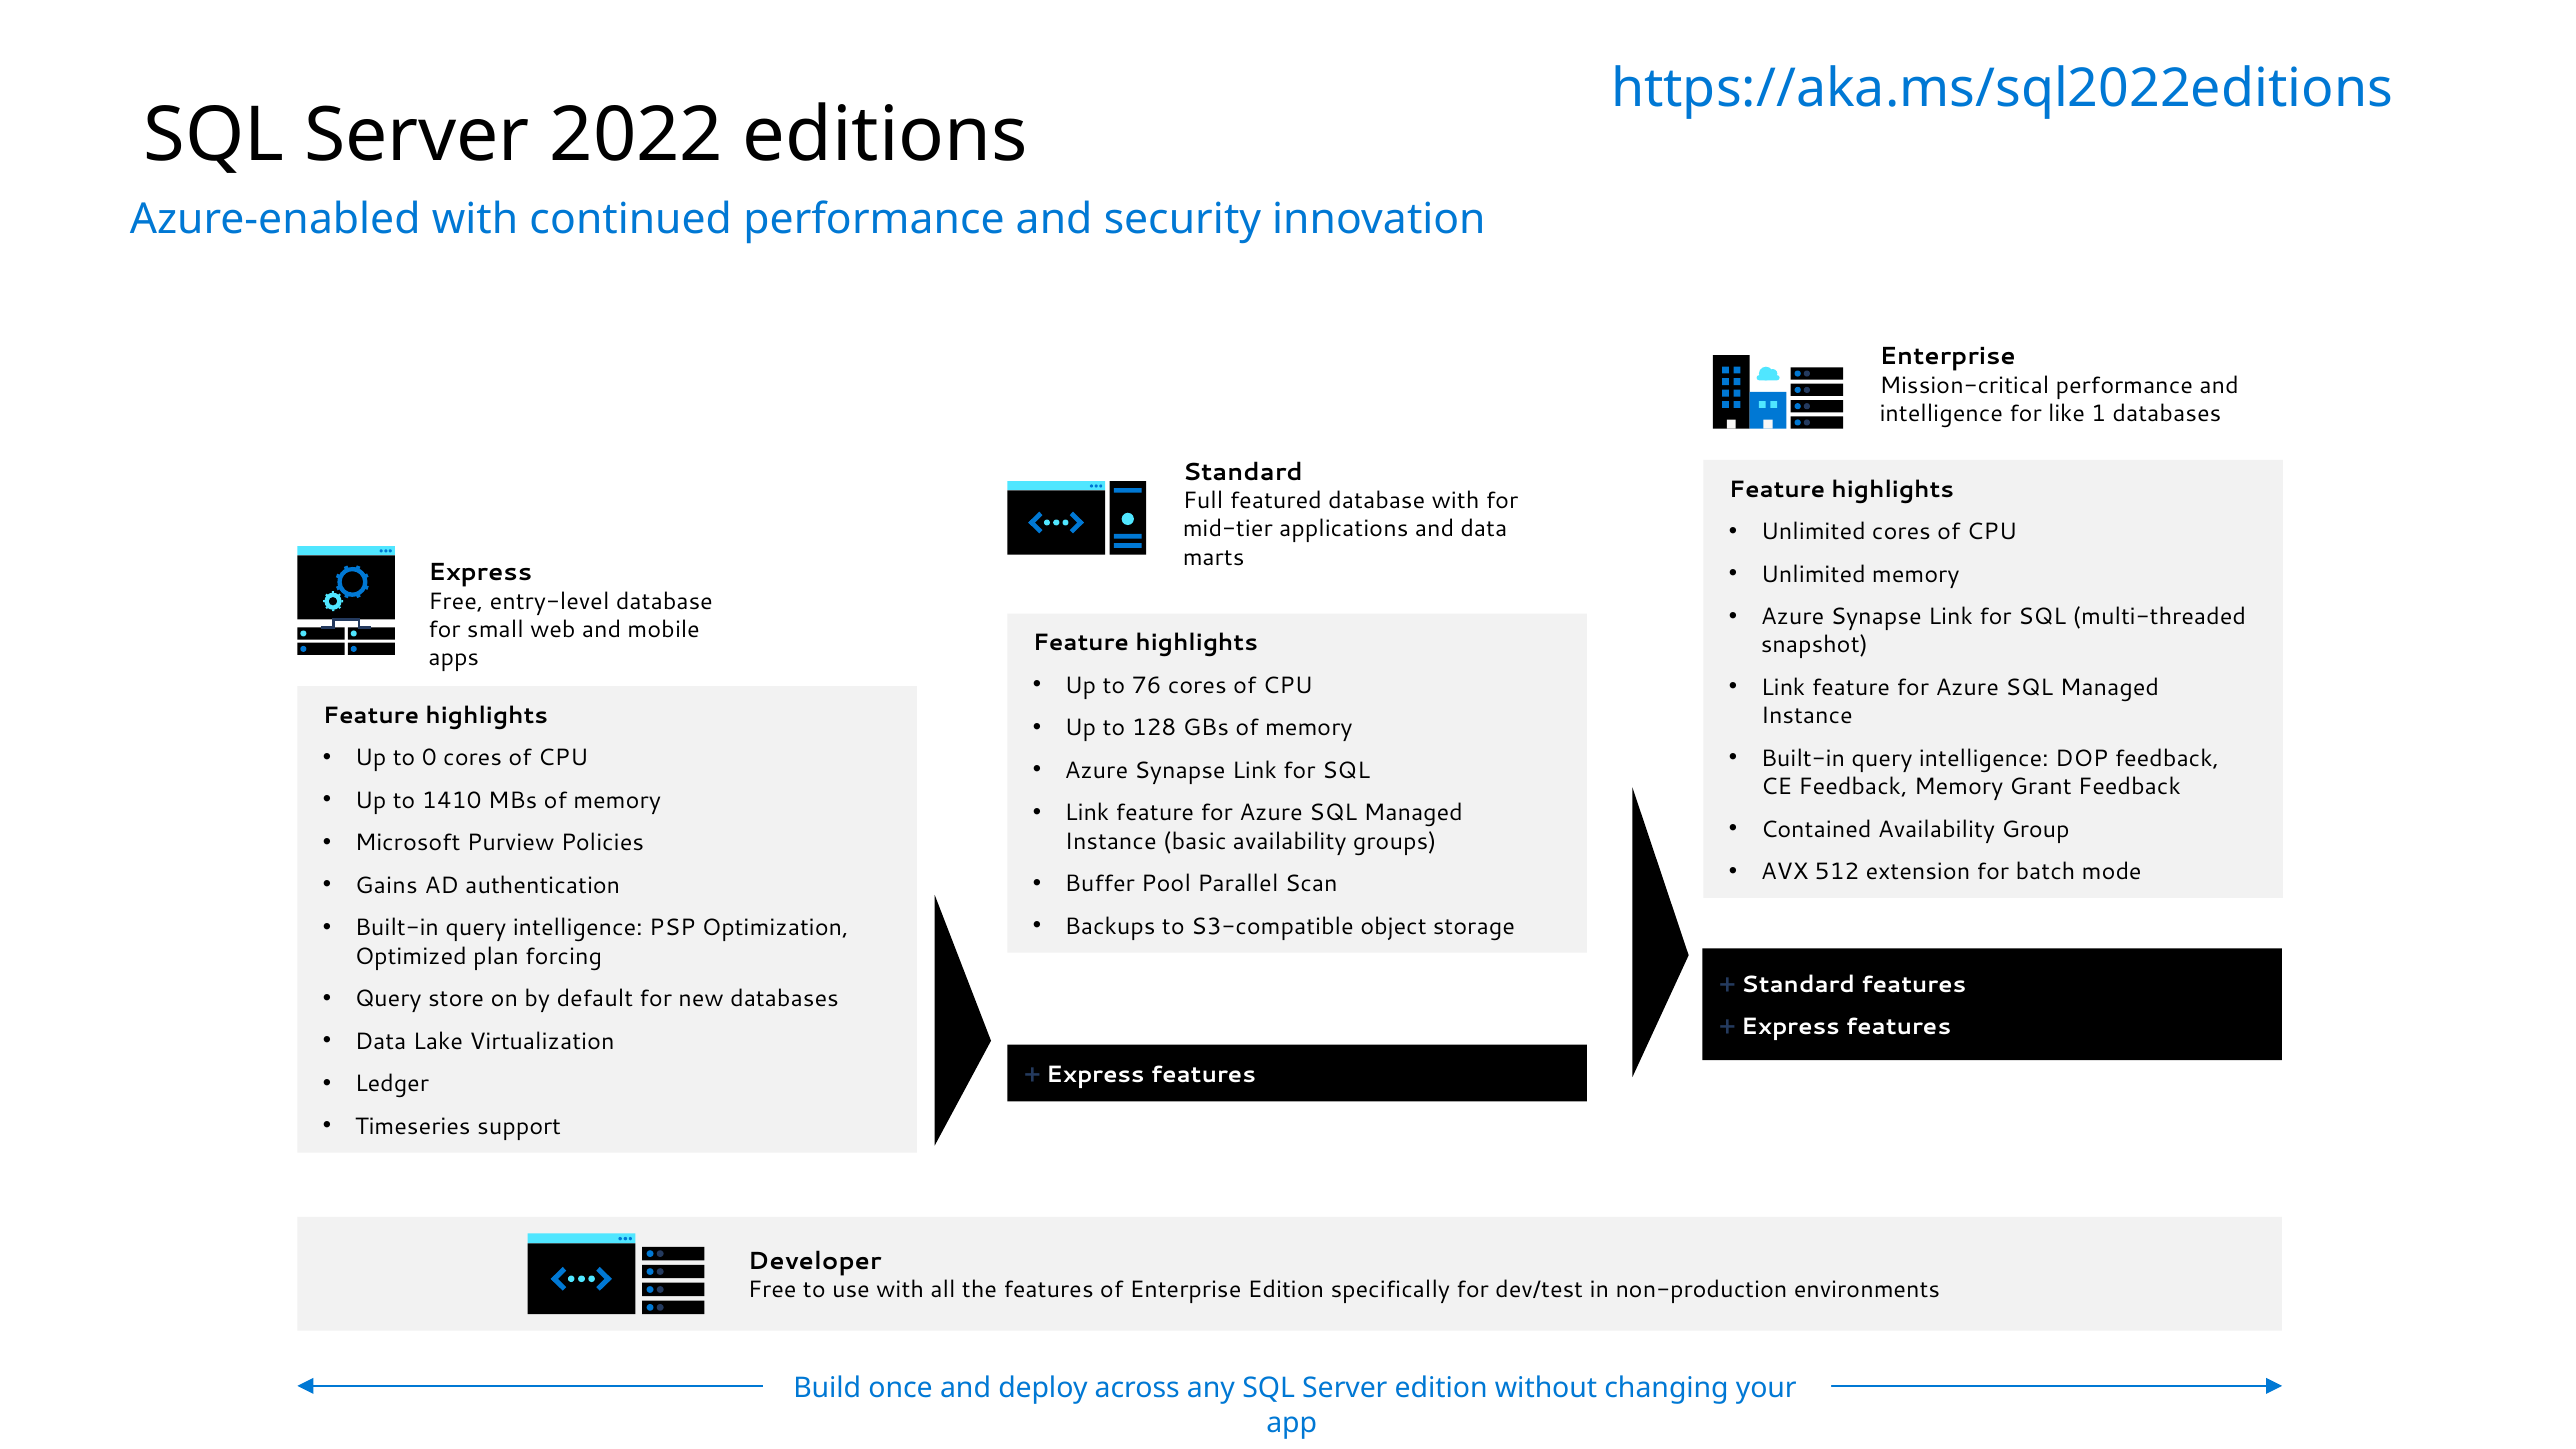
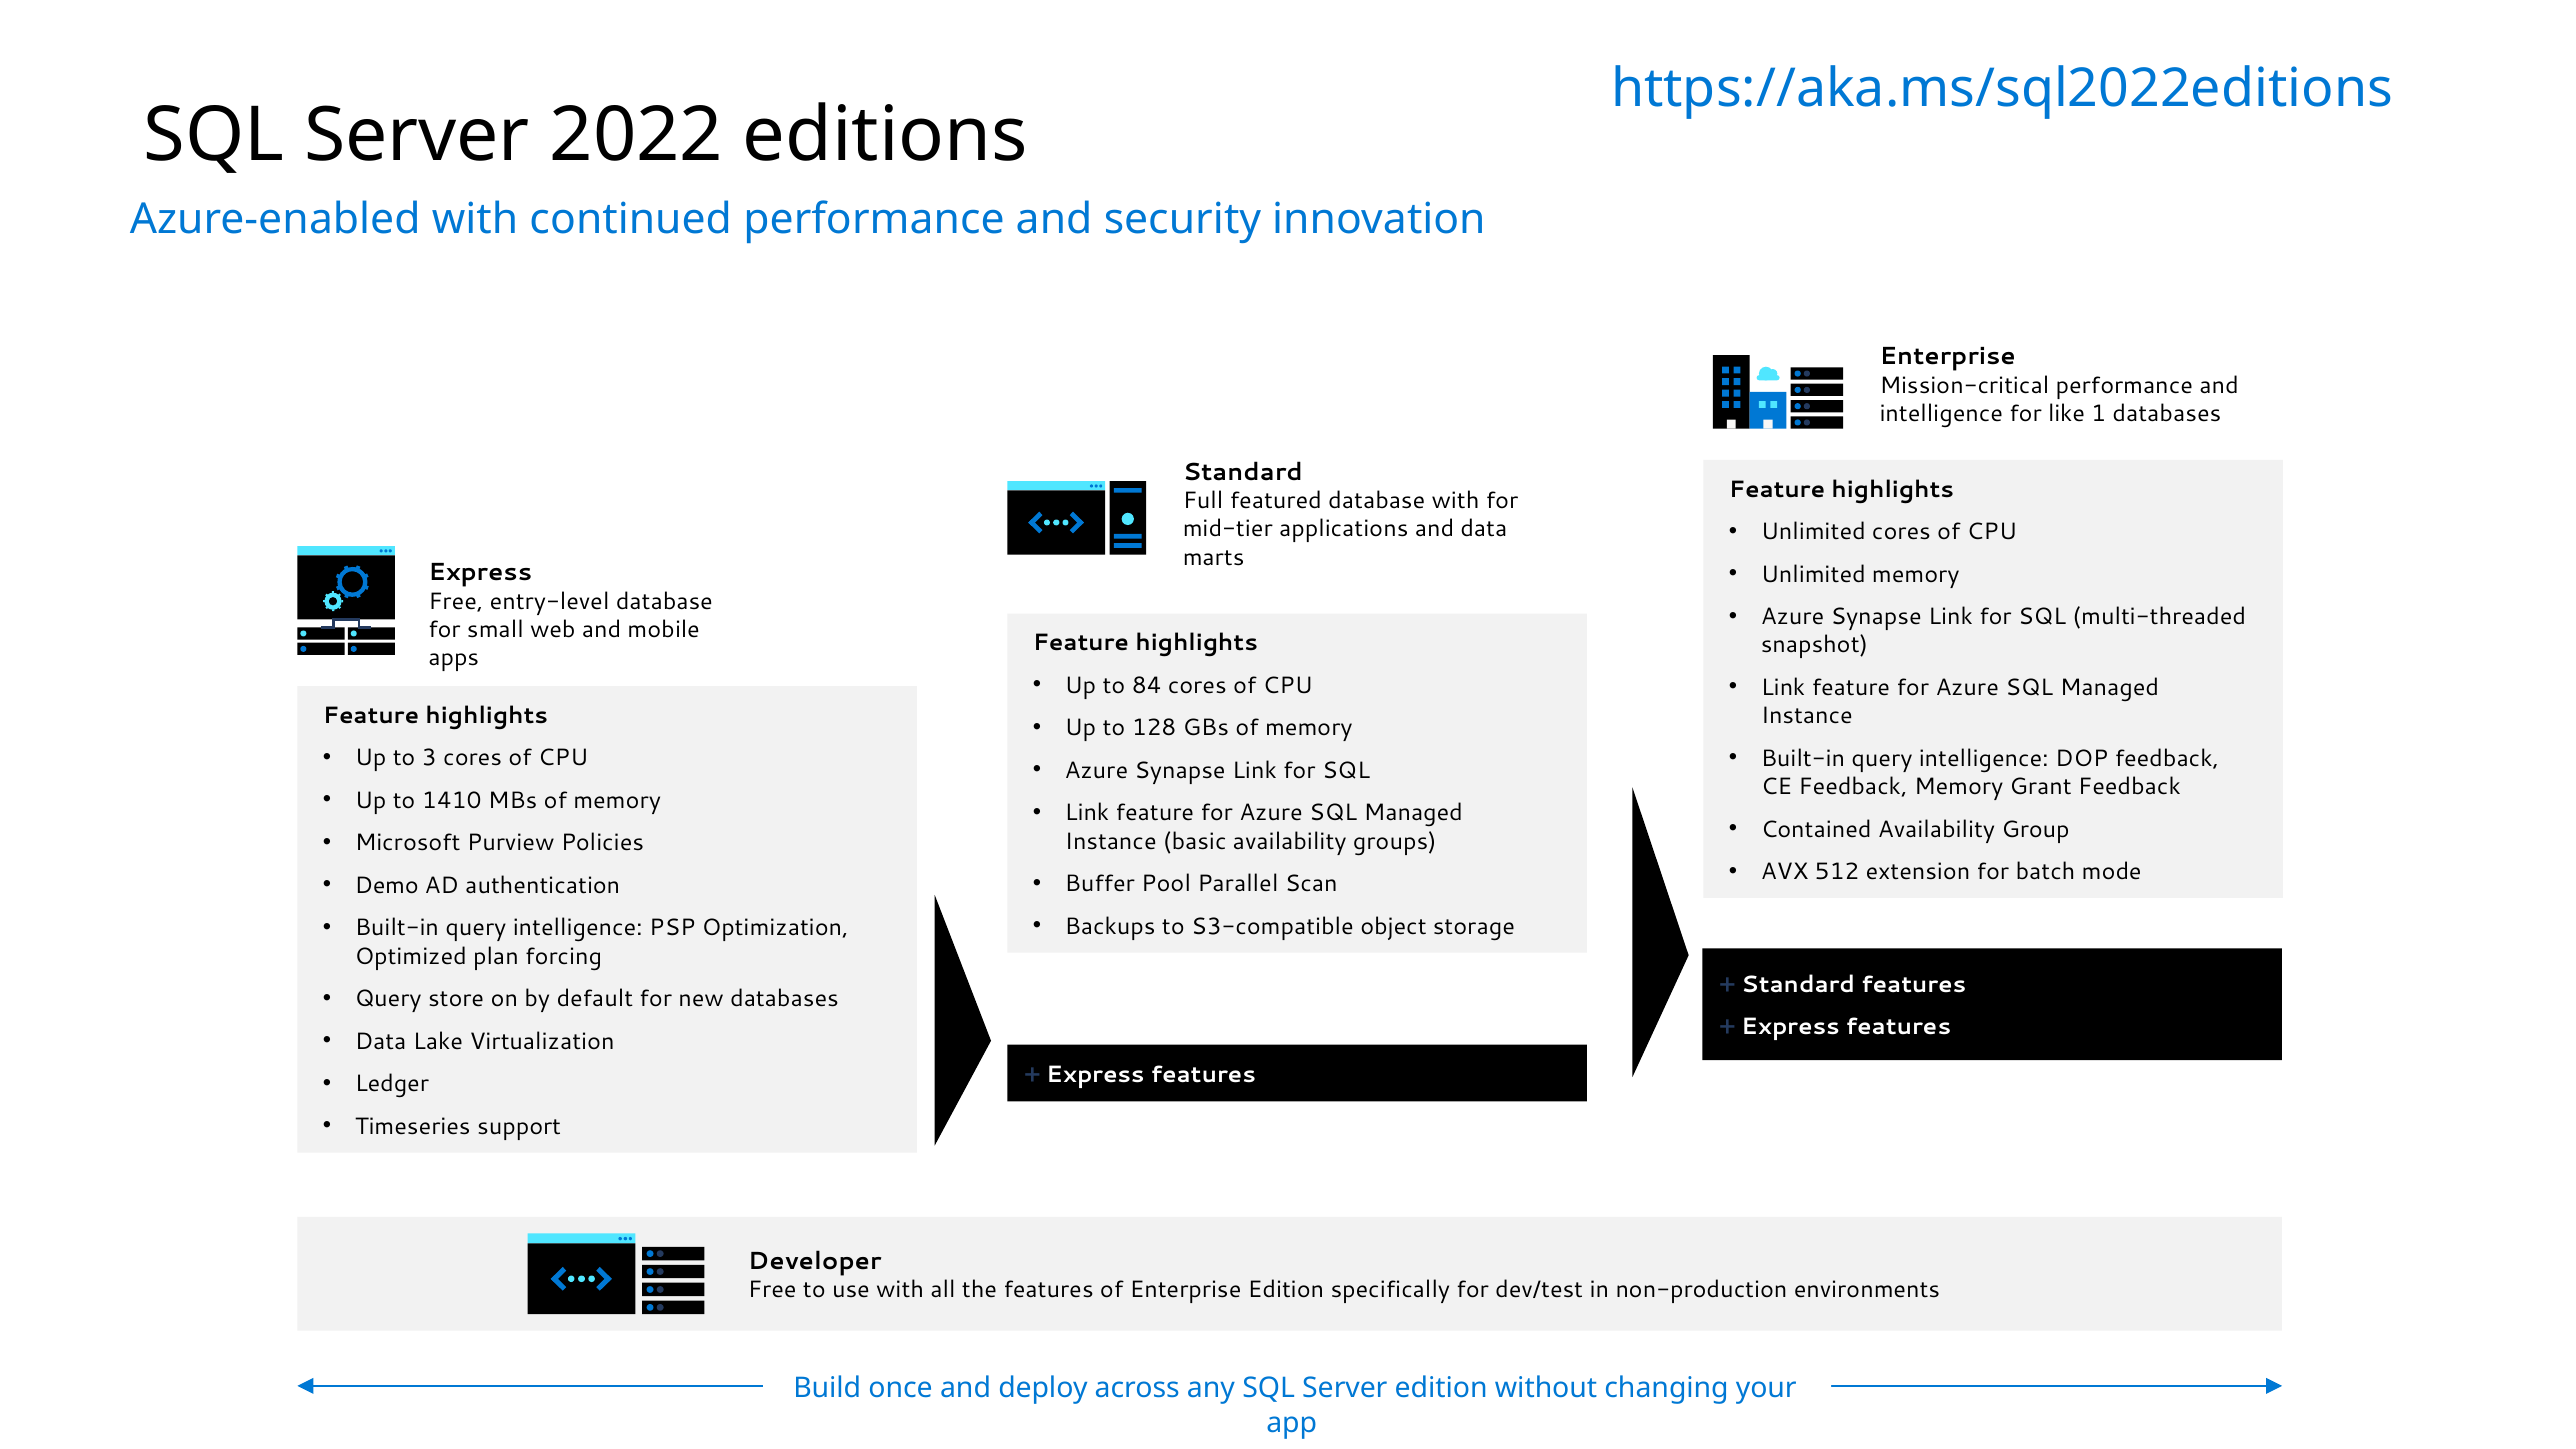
76: 76 -> 84
0: 0 -> 3
Gains: Gains -> Demo
